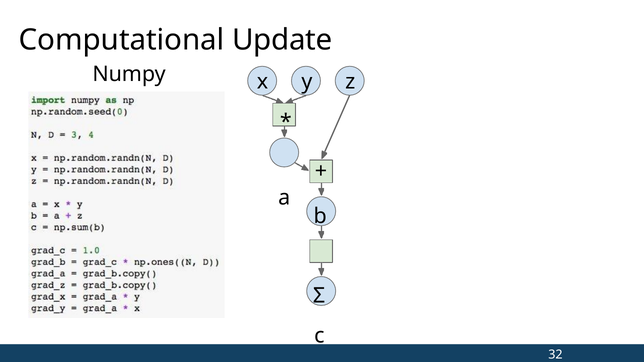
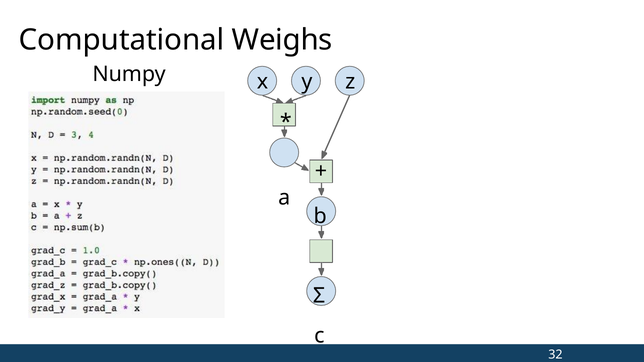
Update: Update -> Weighs
